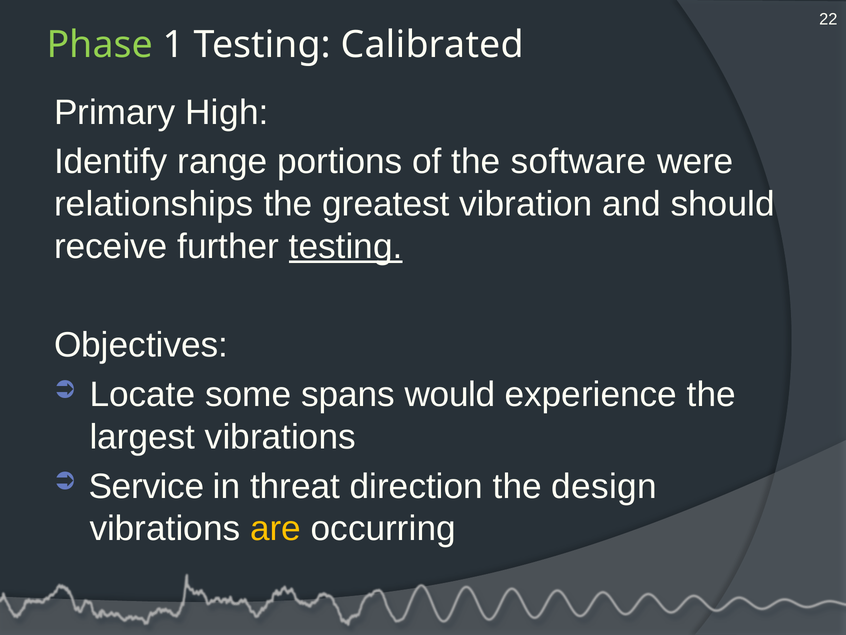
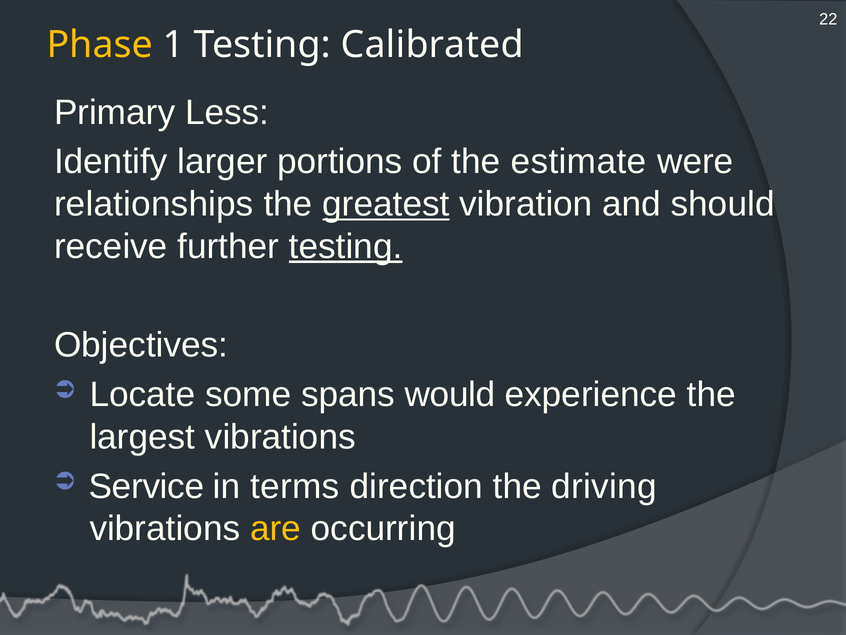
Phase colour: light green -> yellow
High: High -> Less
range: range -> larger
software: software -> estimate
greatest underline: none -> present
threat: threat -> terms
design: design -> driving
